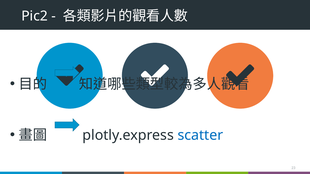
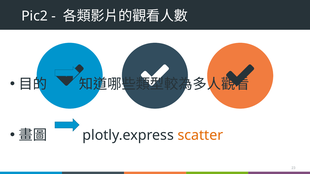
scatter colour: blue -> orange
